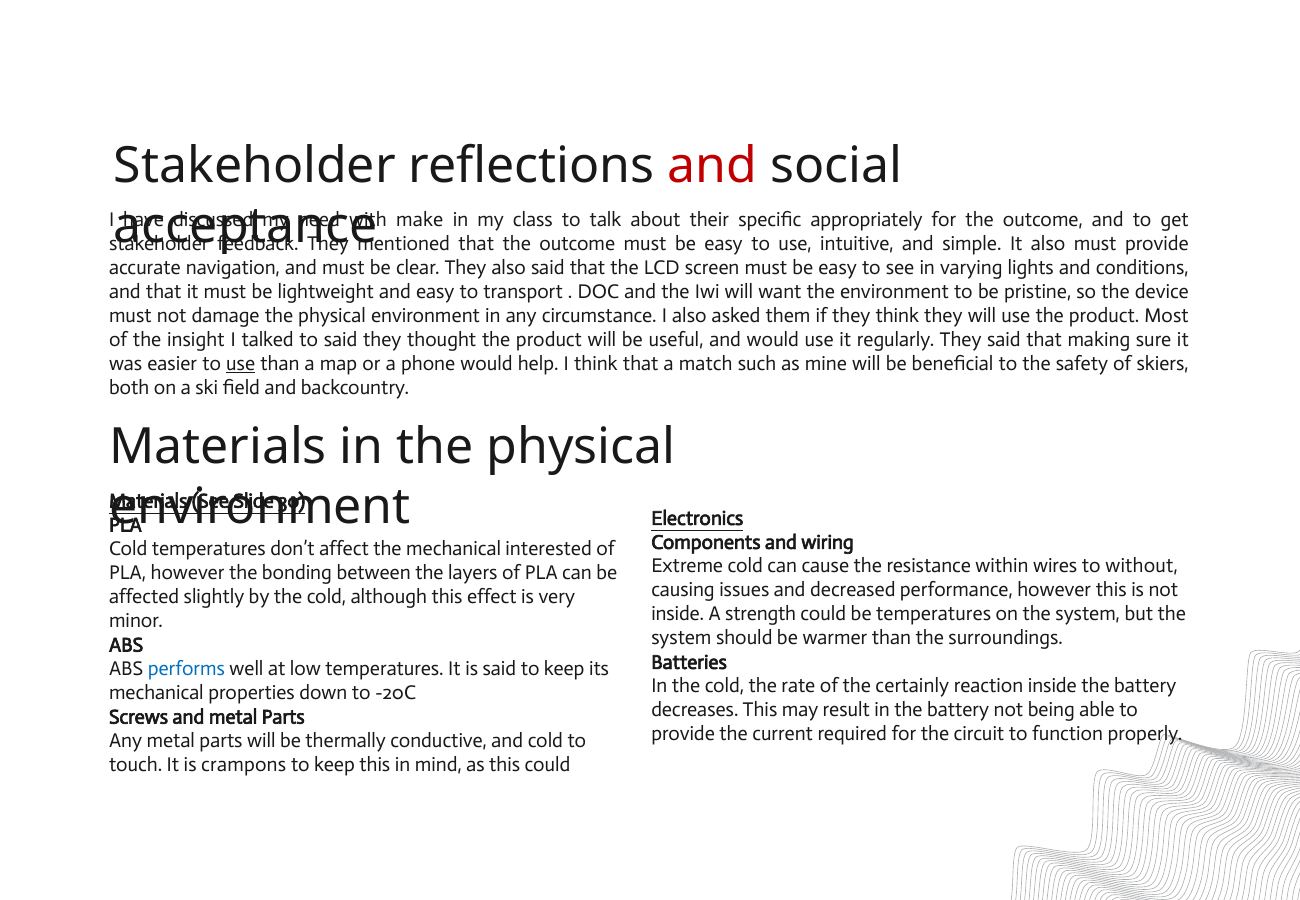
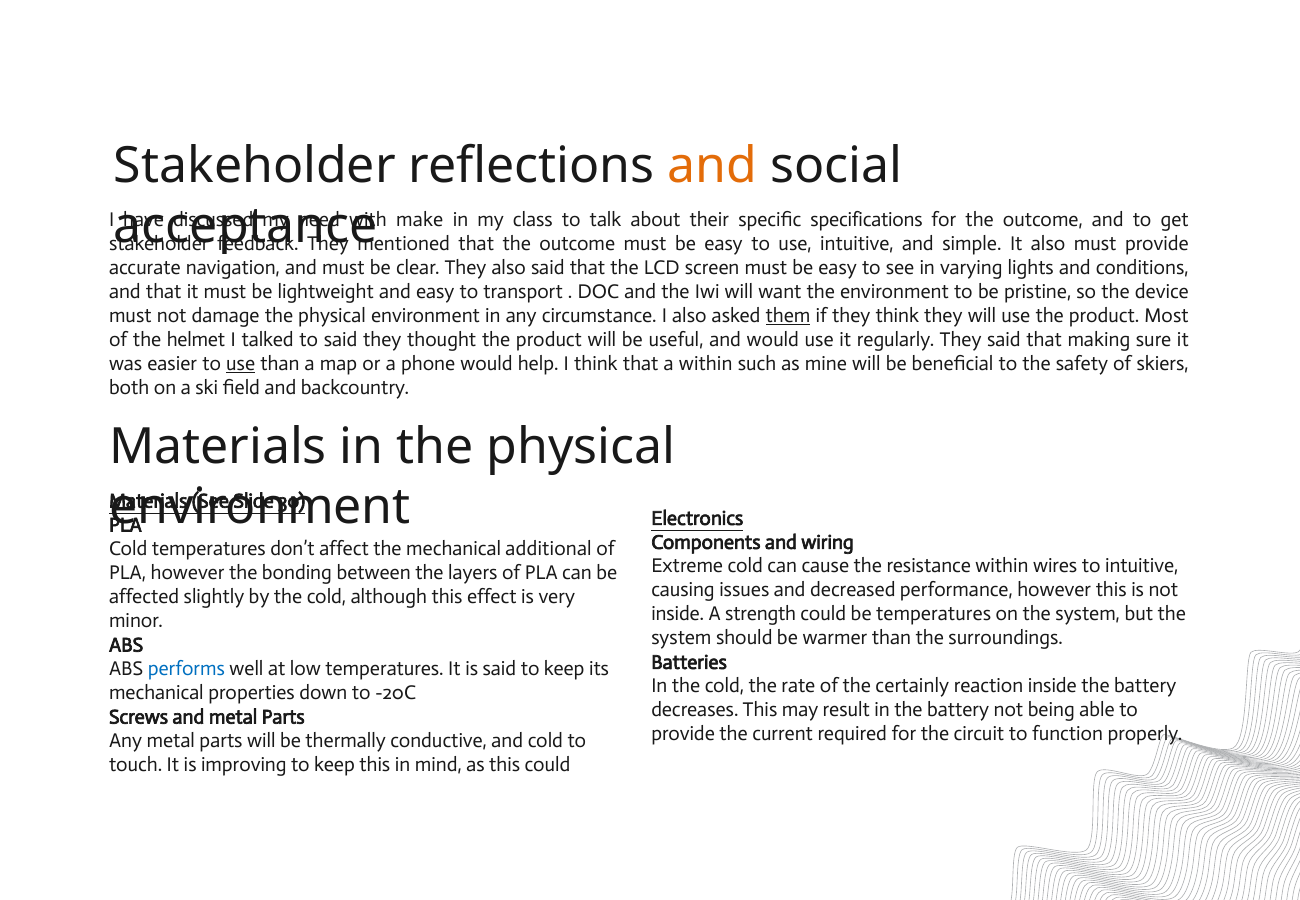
and at (712, 166) colour: red -> orange
appropriately: appropriately -> specifications
them underline: none -> present
insight: insight -> helmet
a match: match -> within
interested: interested -> additional
to without: without -> intuitive
crampons: crampons -> improving
